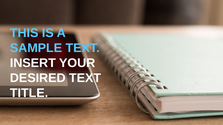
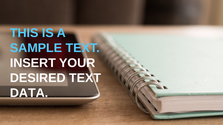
TITLE: TITLE -> DATA
